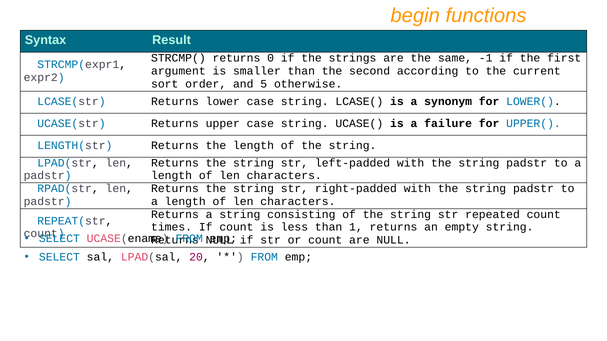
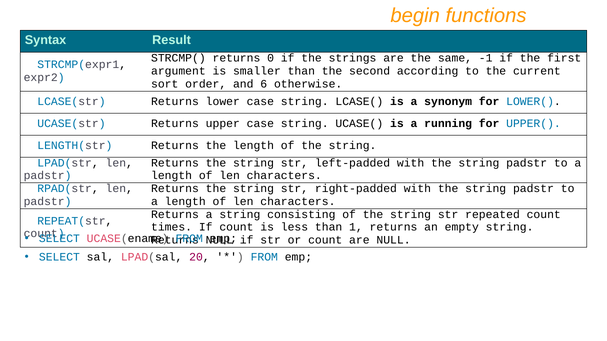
5: 5 -> 6
failure: failure -> running
